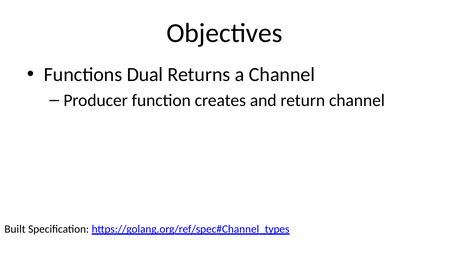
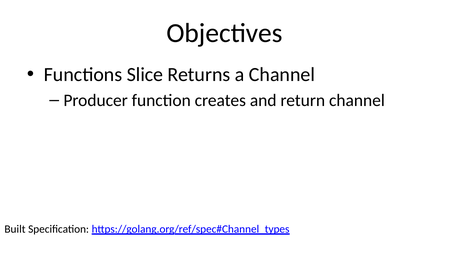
Dual: Dual -> Slice
